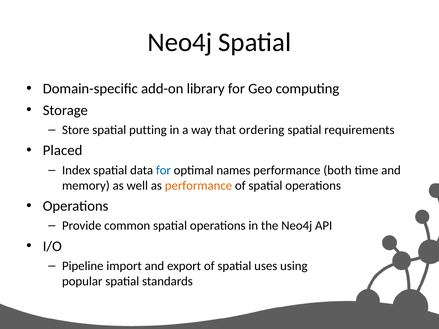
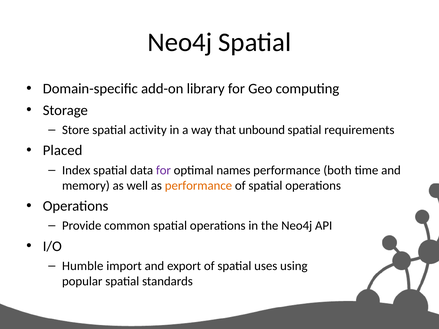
putting: putting -> activity
ordering: ordering -> unbound
for at (163, 170) colour: blue -> purple
Pipeline: Pipeline -> Humble
